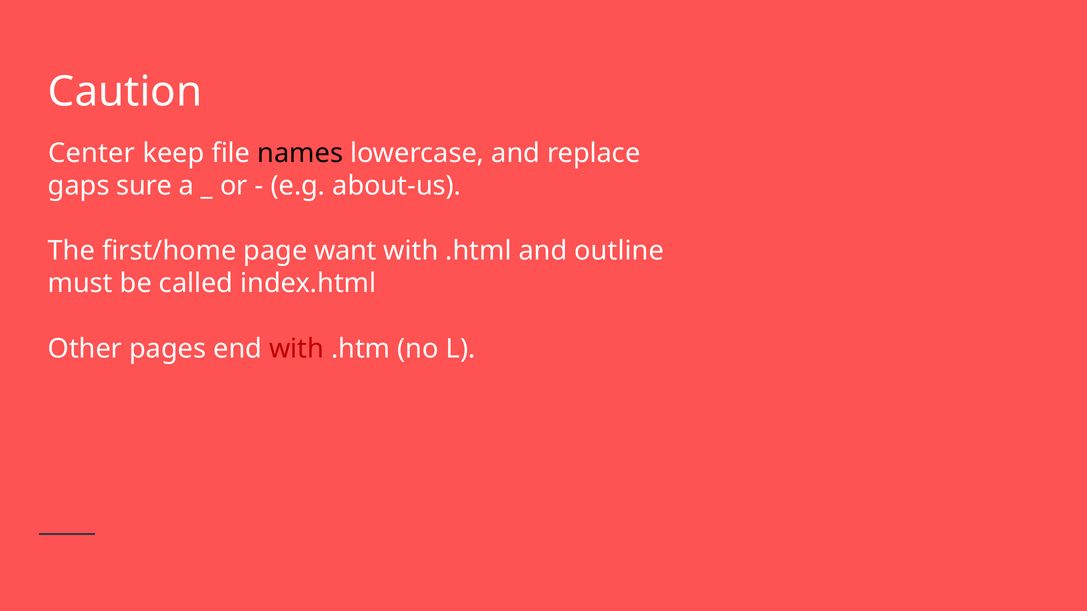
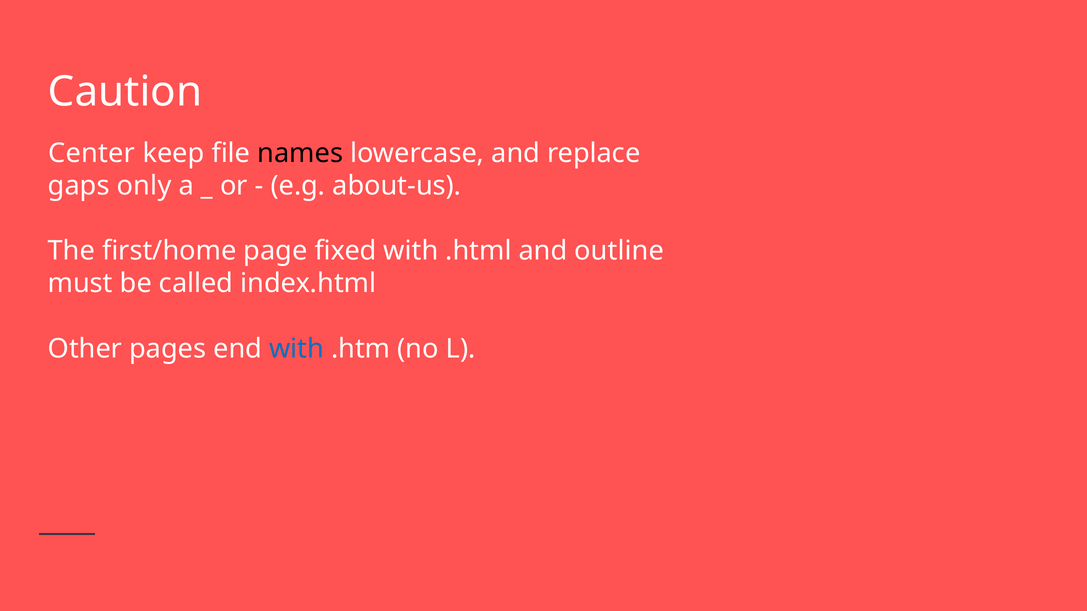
sure: sure -> only
want: want -> fixed
with at (297, 349) colour: red -> blue
